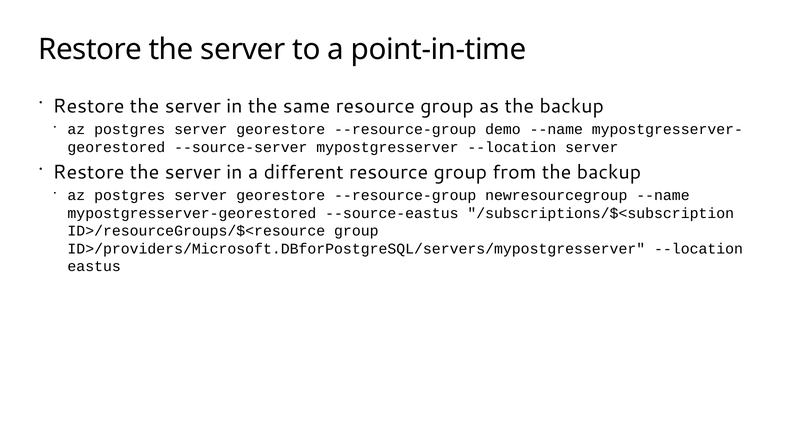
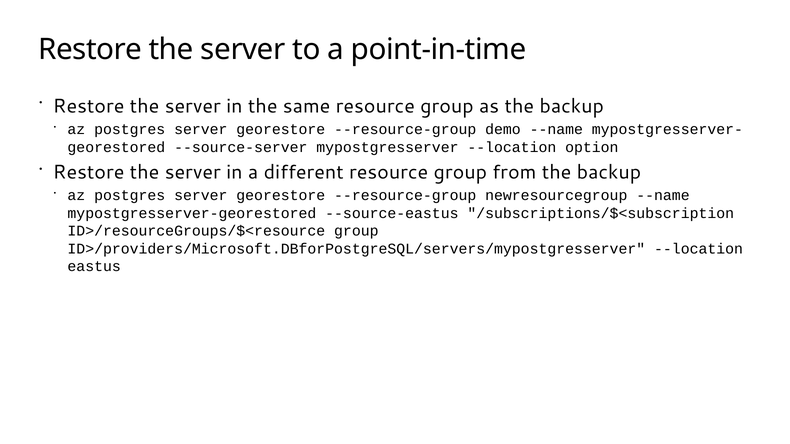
--location server: server -> option
